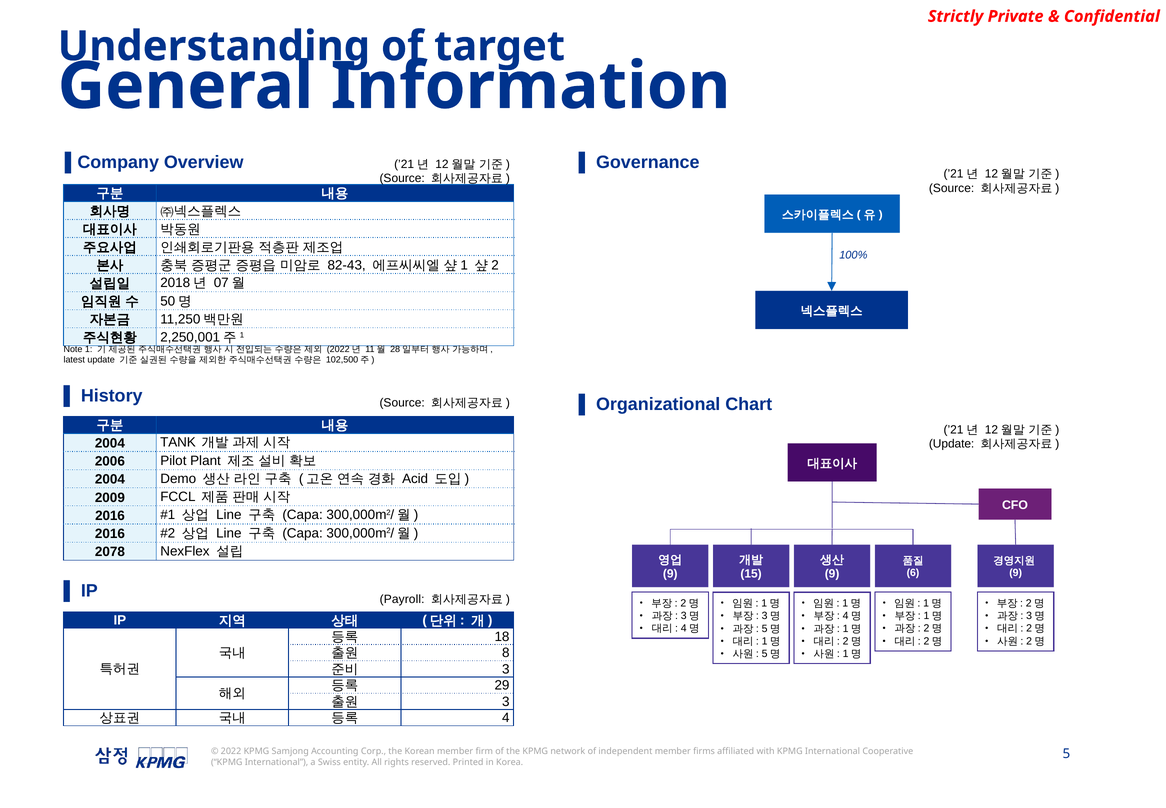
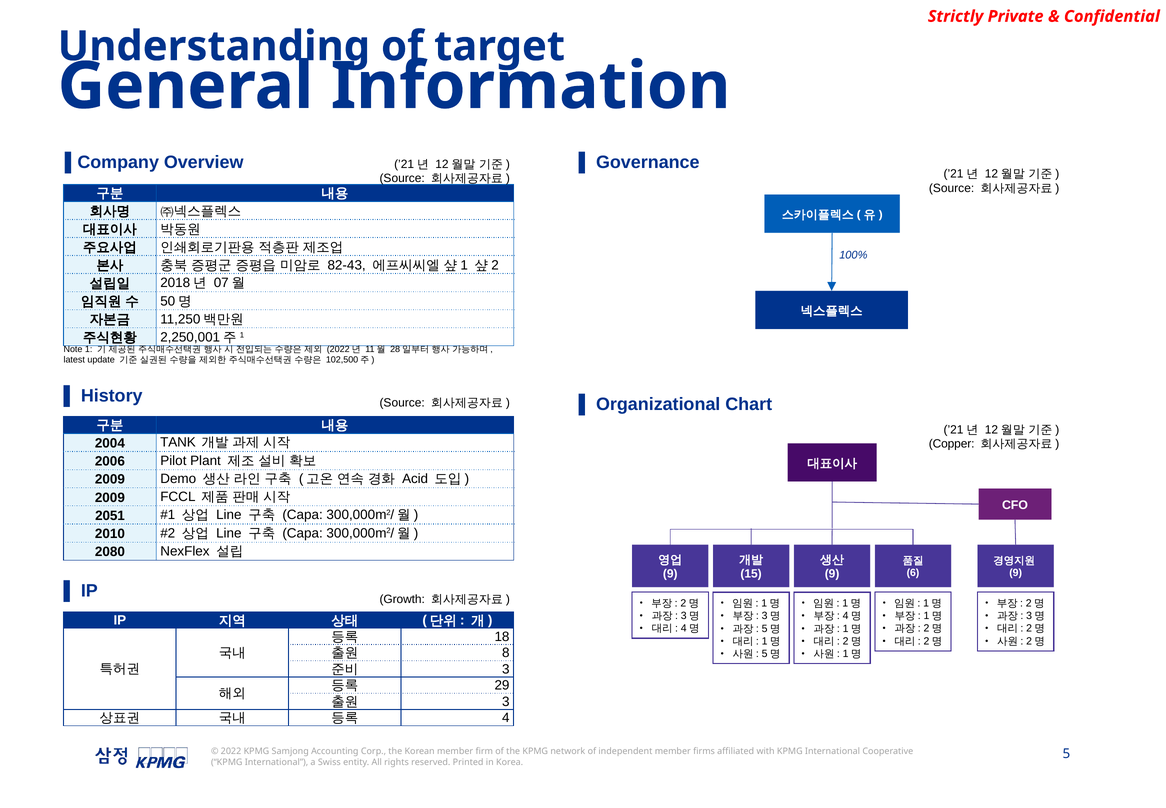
Update at (952, 444): Update -> Copper
2004 at (110, 479): 2004 -> 2009
2016 at (110, 515): 2016 -> 2051
2016 at (110, 533): 2016 -> 2010
2078: 2078 -> 2080
Payroll: Payroll -> Growth
